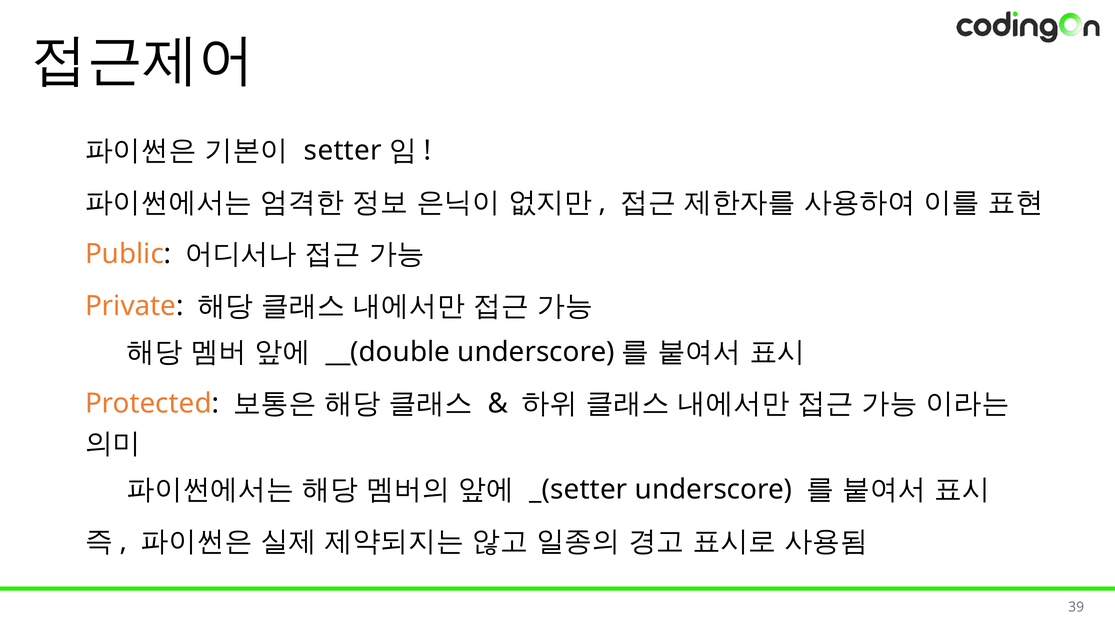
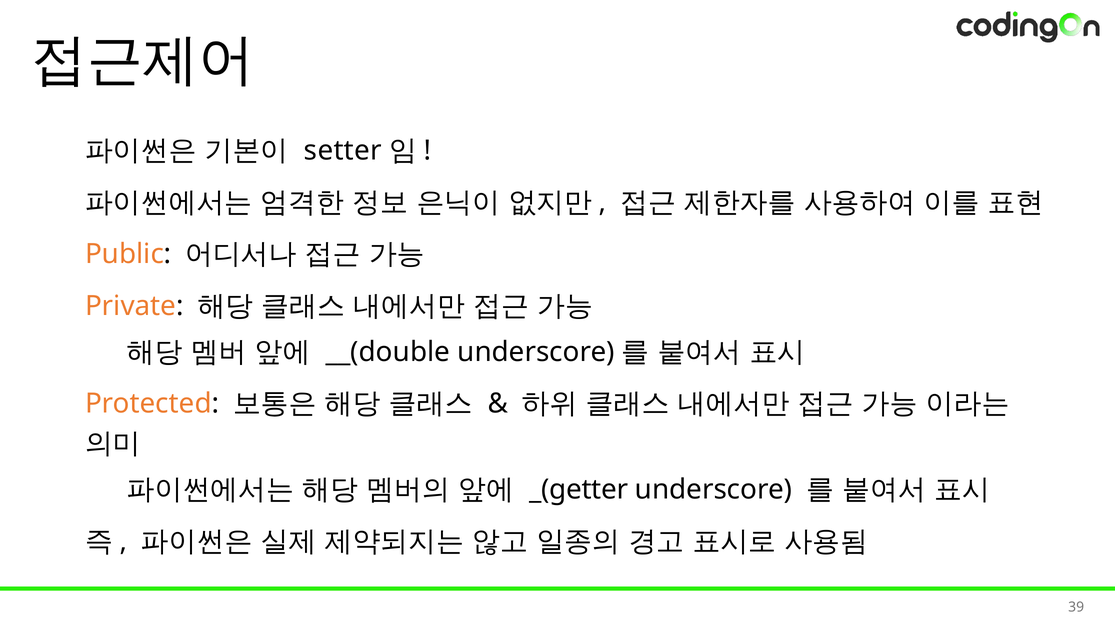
_(setter: _(setter -> _(getter
